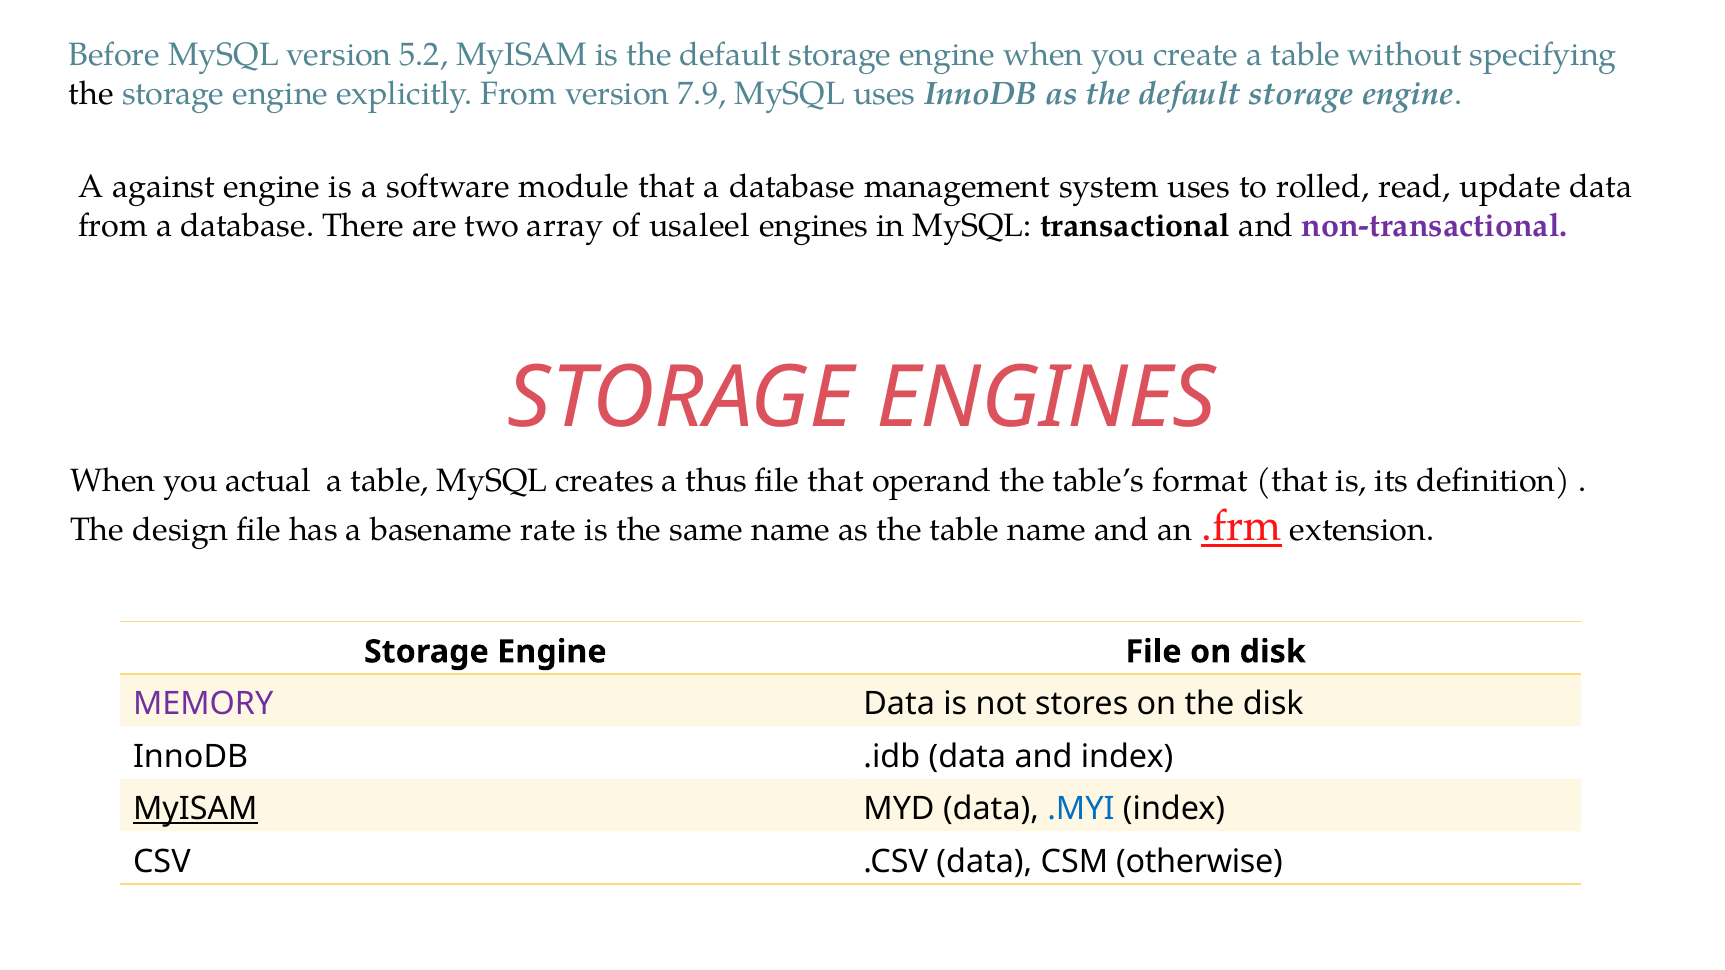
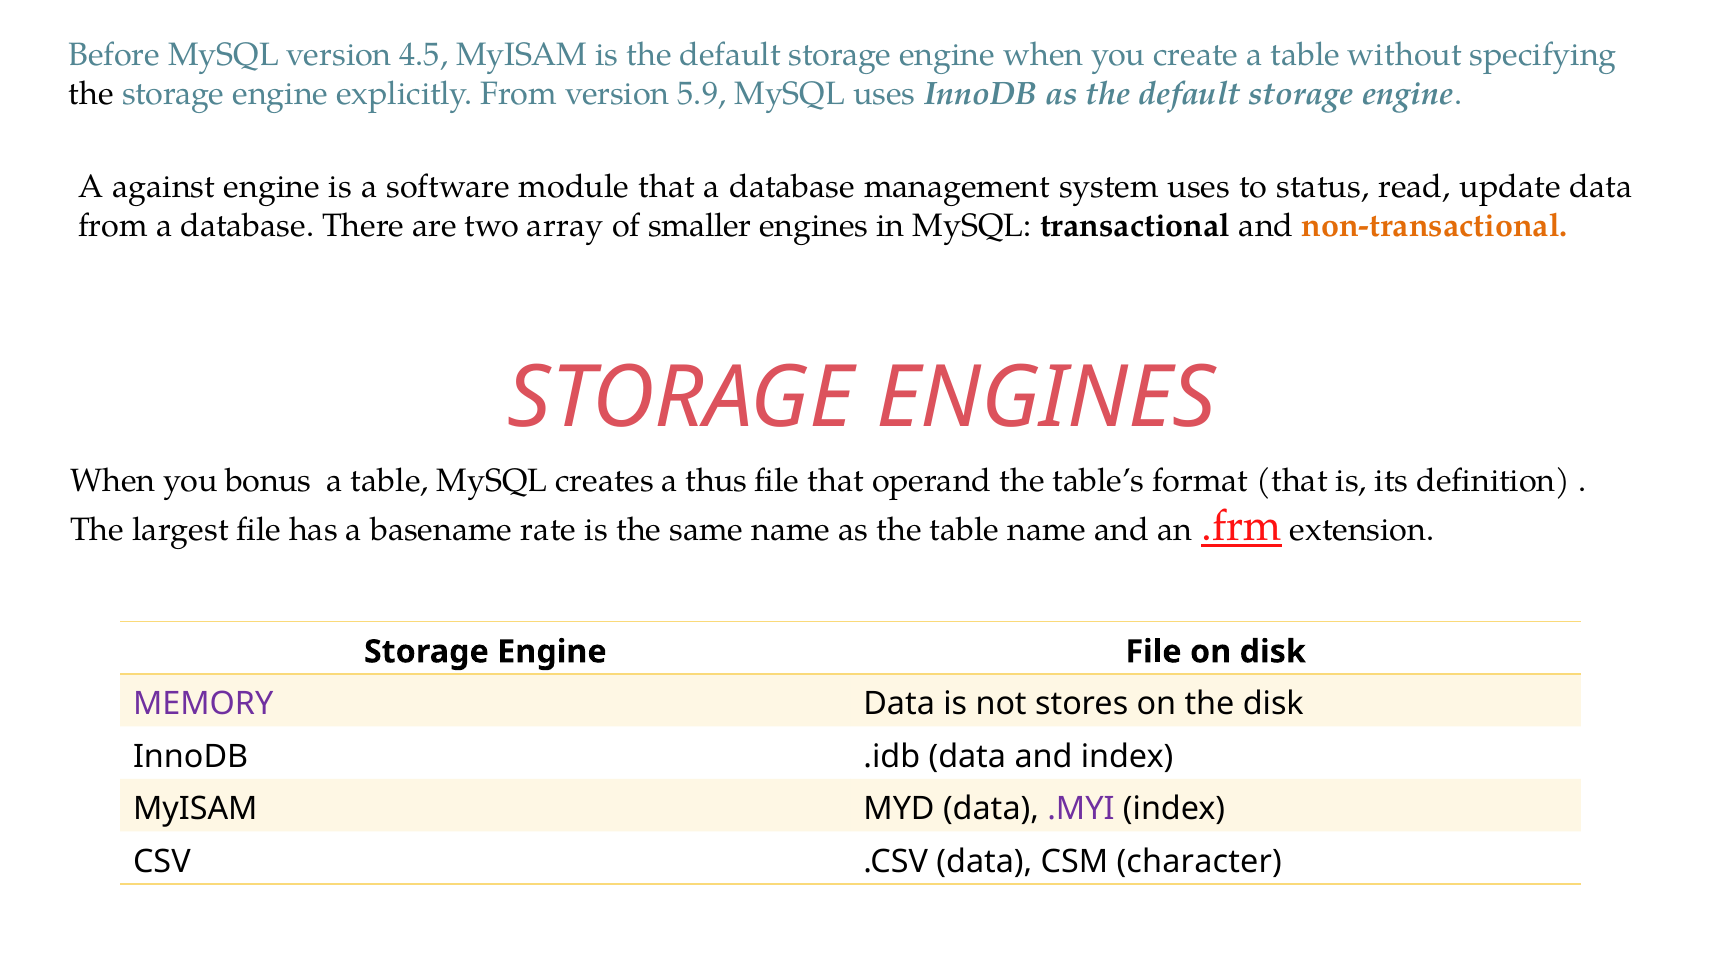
5.2: 5.2 -> 4.5
7.9: 7.9 -> 5.9
rolled: rolled -> status
usaleel: usaleel -> smaller
non-transactional colour: purple -> orange
actual: actual -> bonus
design: design -> largest
MyISAM at (195, 809) underline: present -> none
.MYI colour: blue -> purple
otherwise: otherwise -> character
